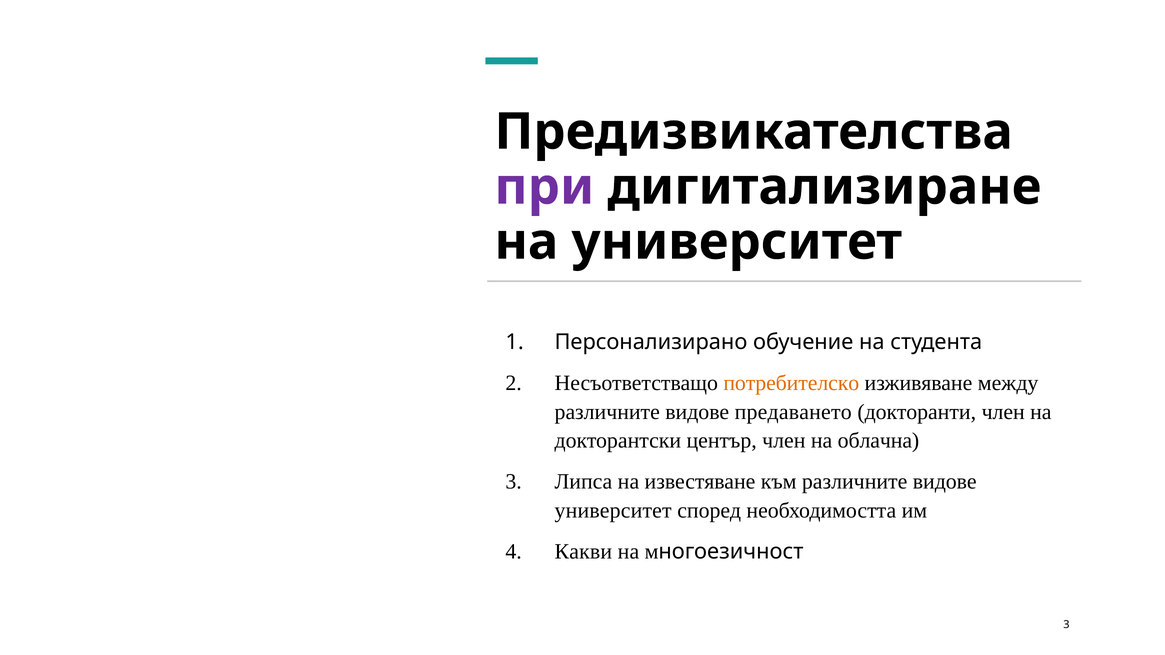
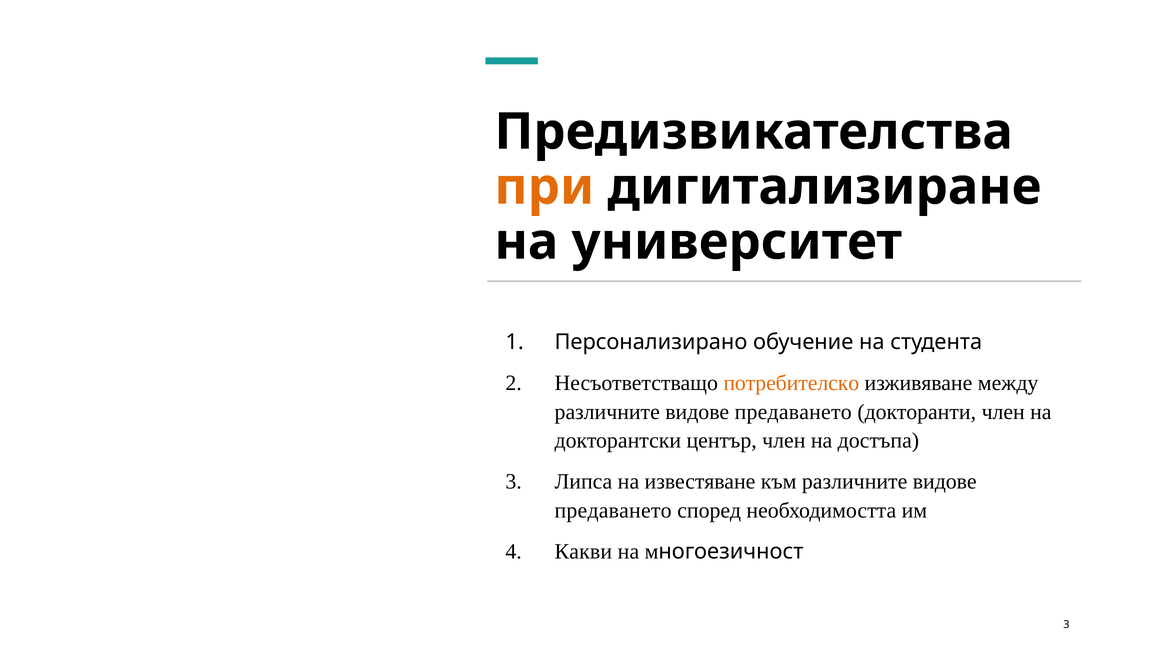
при colour: purple -> orange
облачна: облачна -> достъпа
университет at (613, 511): университет -> предаването
